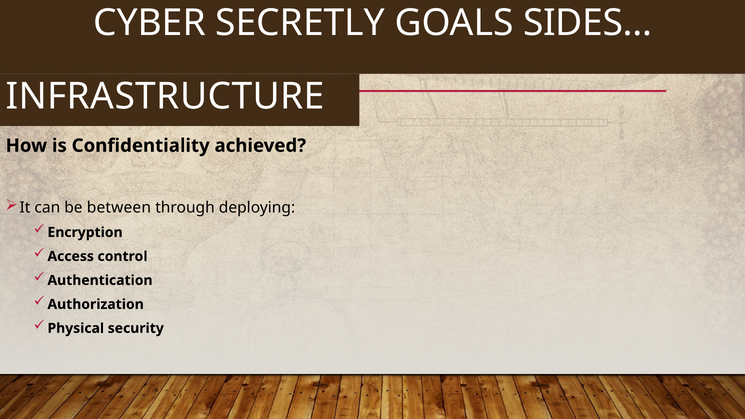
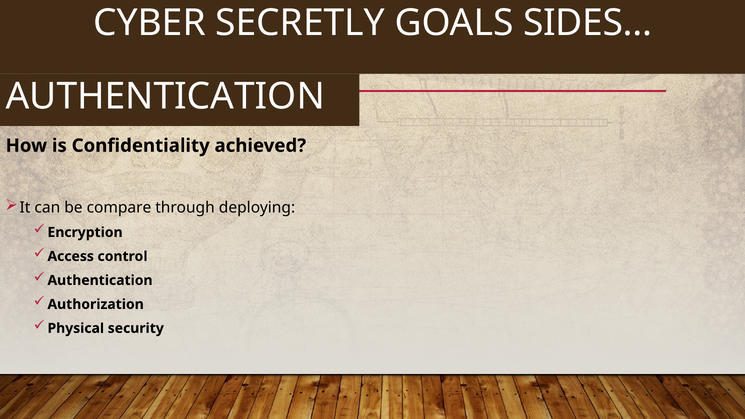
INFRASTRUCTURE at (165, 97): INFRASTRUCTURE -> AUTHENTICATION
between: between -> compare
